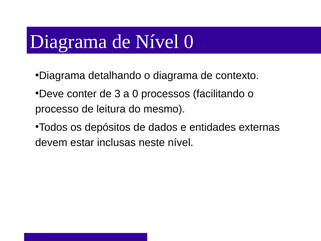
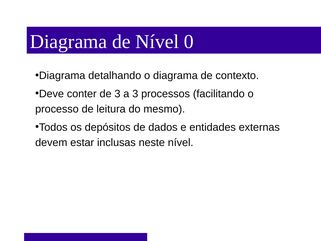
a 0: 0 -> 3
